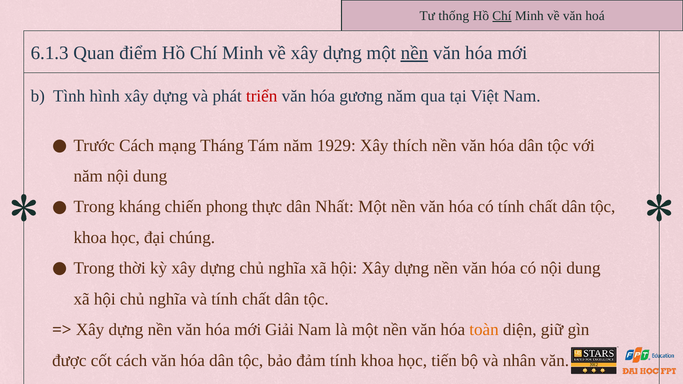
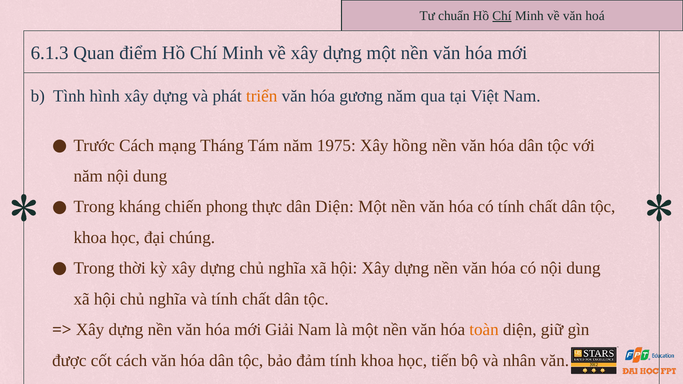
thống: thống -> chuẩn
nền at (414, 53) underline: present -> none
triển colour: red -> orange
1929: 1929 -> 1975
thích: thích -> hồng
dân Nhất: Nhất -> Diện
